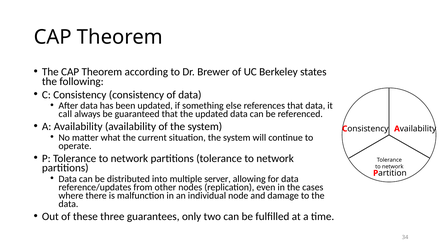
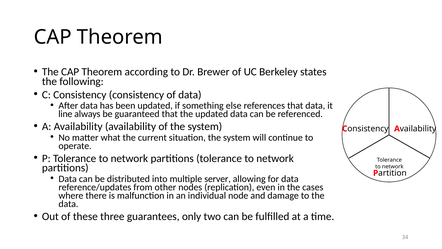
call: call -> line
